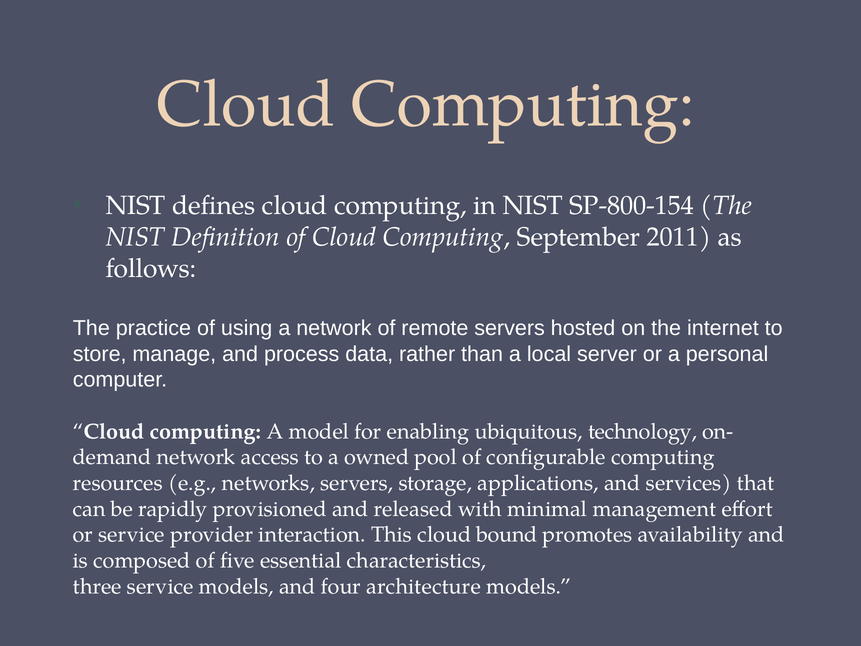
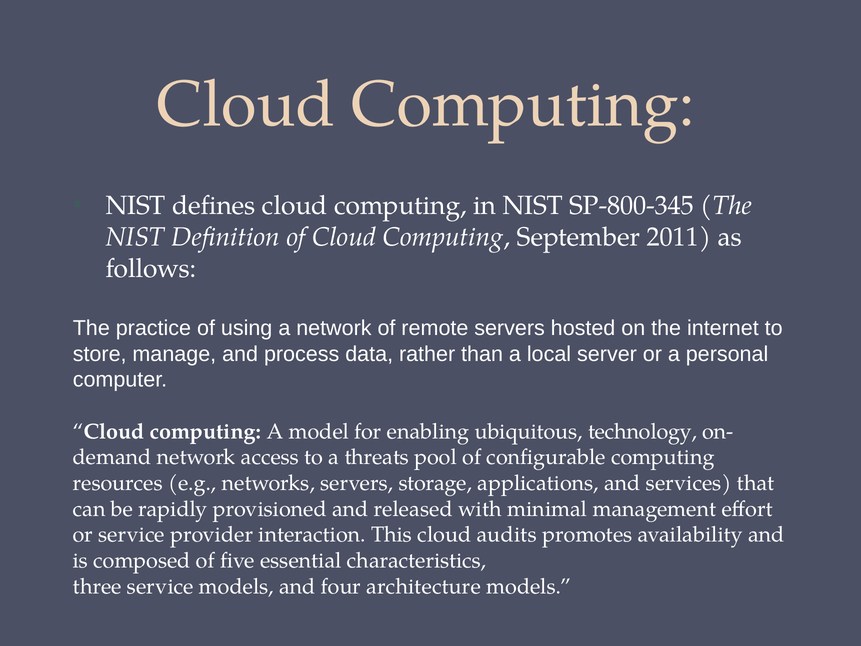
SP-800-154: SP-800-154 -> SP-800-345
owned: owned -> threats
bound: bound -> audits
